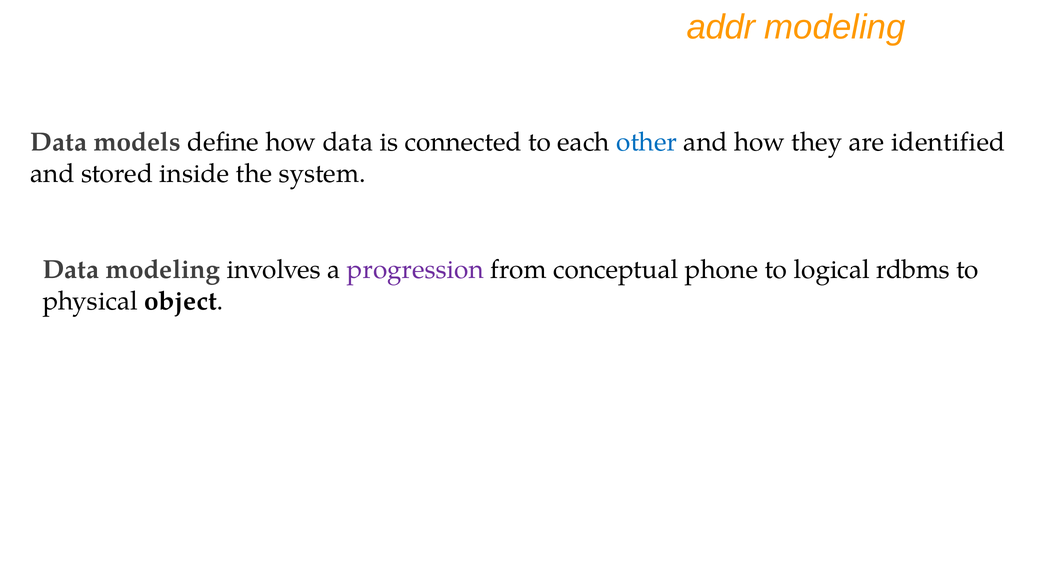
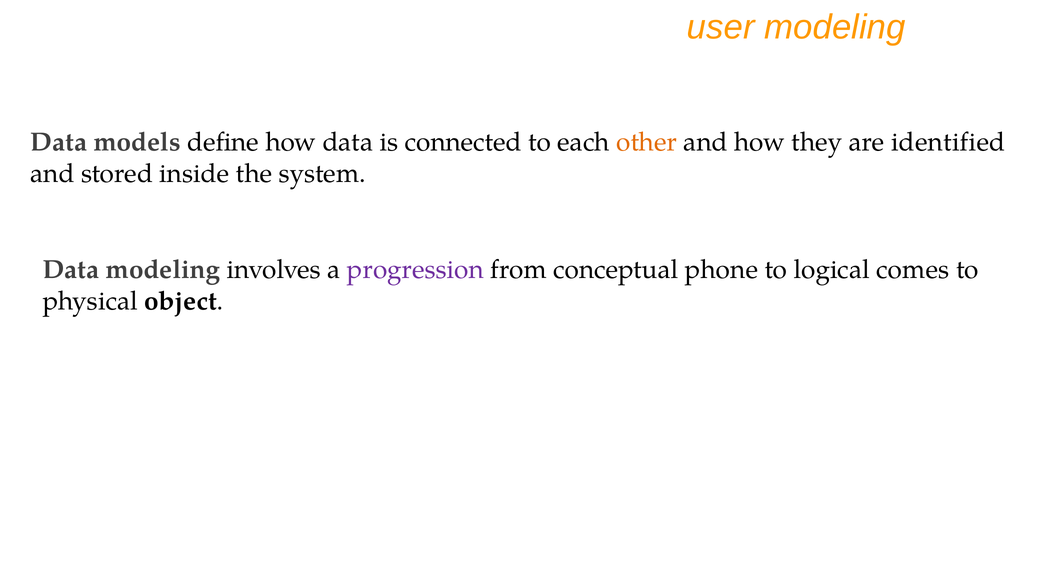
addr: addr -> user
other colour: blue -> orange
rdbms: rdbms -> comes
